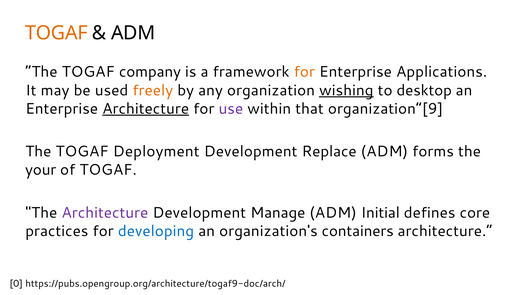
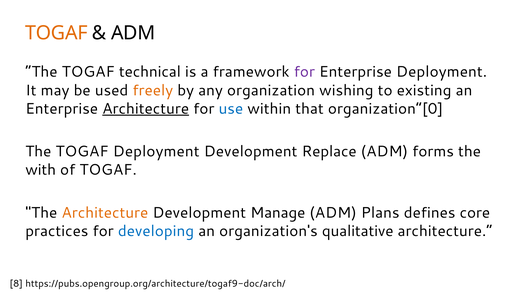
company: company -> technical
for at (304, 72) colour: orange -> purple
Enterprise Applications: Applications -> Deployment
wishing underline: present -> none
desktop: desktop -> existing
use colour: purple -> blue
organization”[9: organization”[9 -> organization”[0
your: your -> with
Architecture at (105, 213) colour: purple -> orange
Initial: Initial -> Plans
containers: containers -> qualitative
0: 0 -> 8
